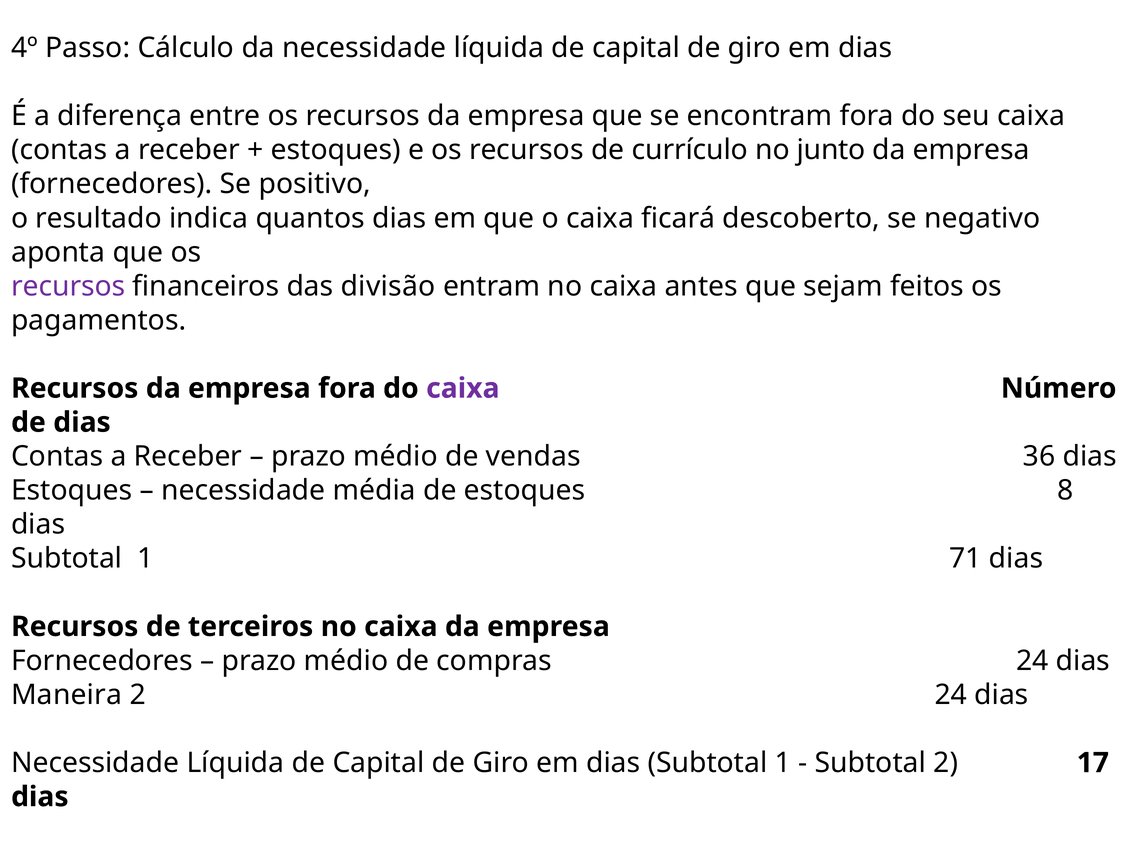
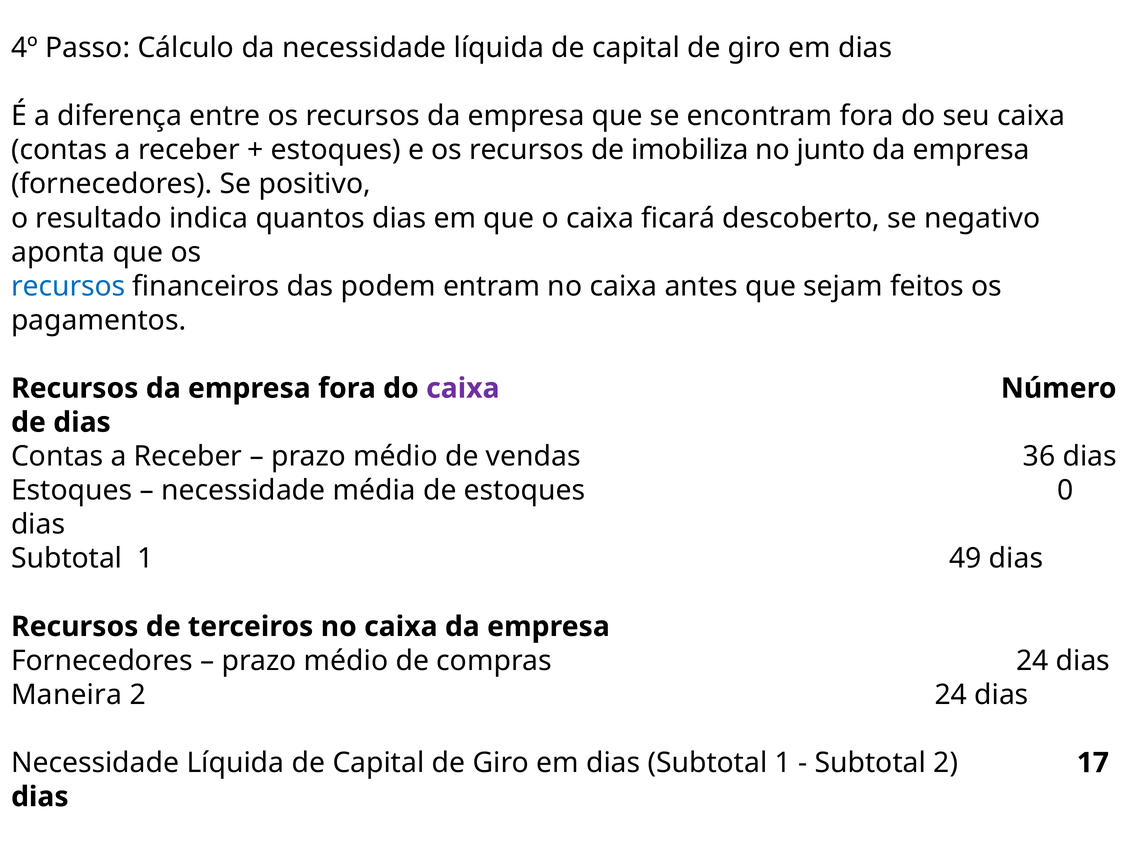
currículo: currículo -> imobiliza
recursos at (68, 286) colour: purple -> blue
divisão: divisão -> podem
8: 8 -> 0
71: 71 -> 49
